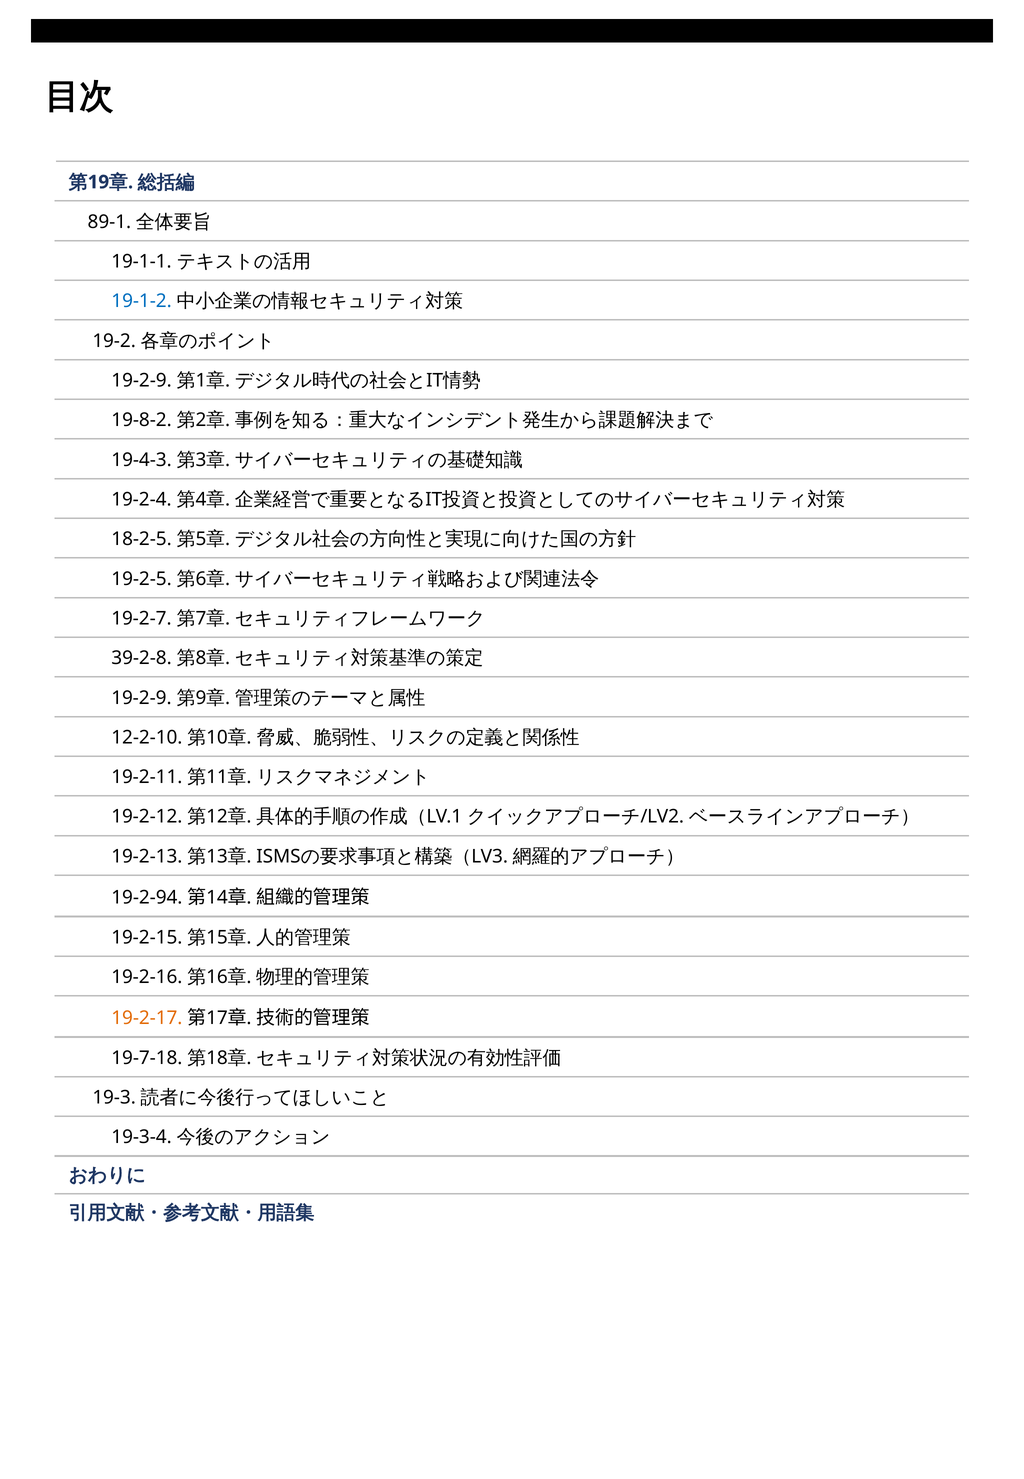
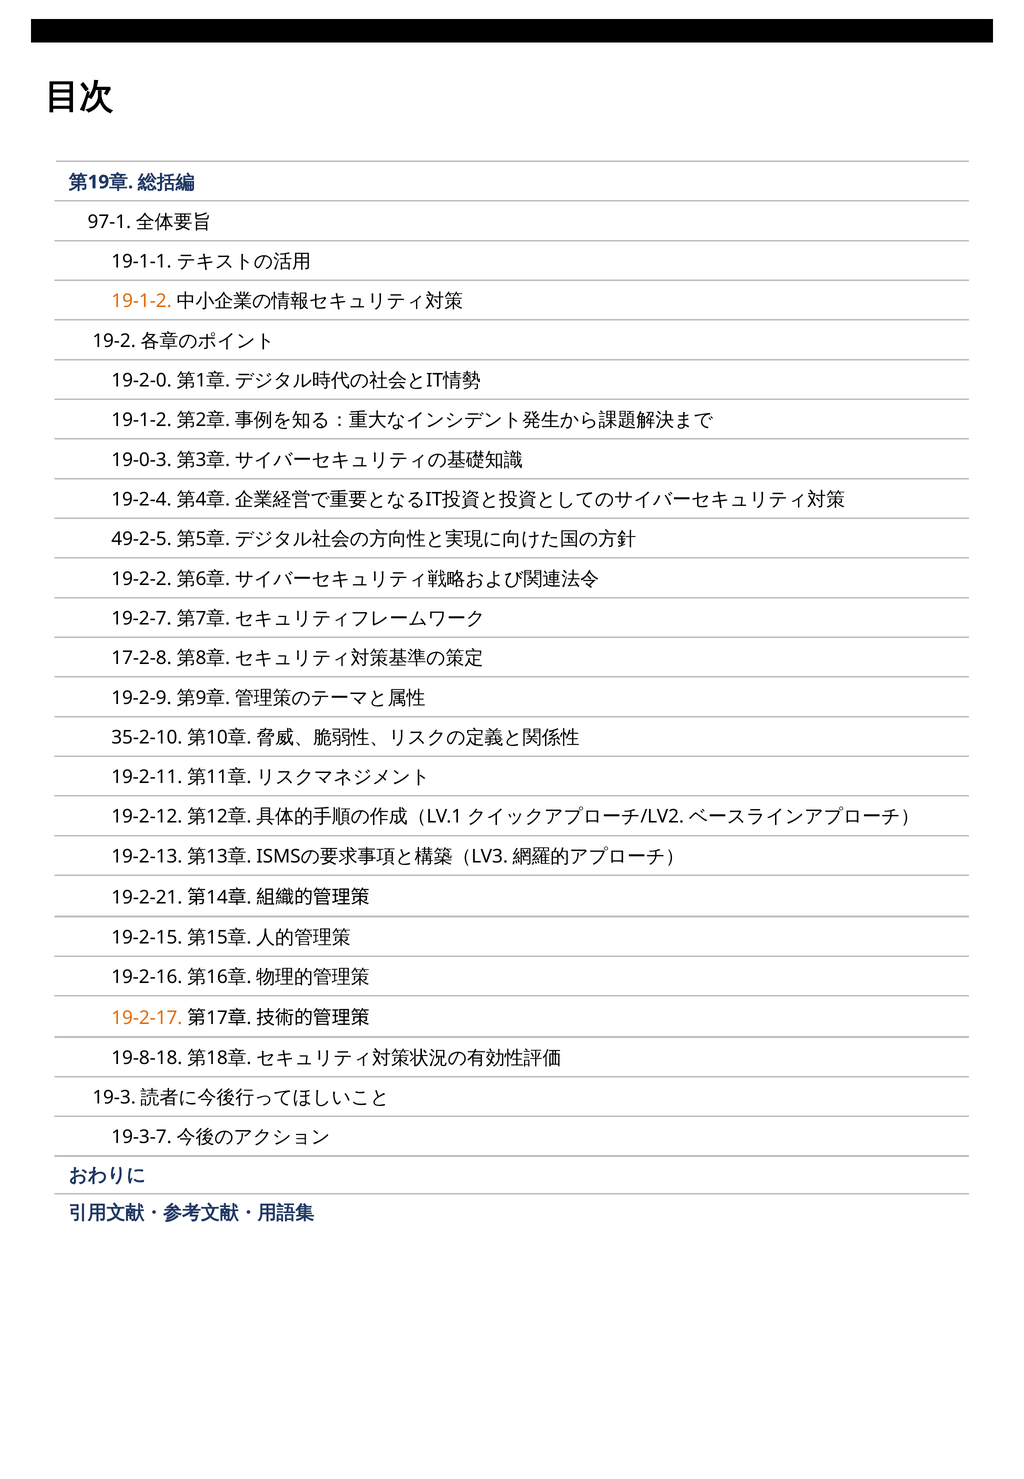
89-1: 89-1 -> 97-1
19-1-2 at (142, 301) colour: blue -> orange
19-2-9 at (142, 380): 19-2-9 -> 19-2-0
19-8-2 at (142, 420): 19-8-2 -> 19-1-2
19-4-3: 19-4-3 -> 19-0-3
18-2-5: 18-2-5 -> 49-2-5
19-2-5: 19-2-5 -> 19-2-2
39-2-8: 39-2-8 -> 17-2-8
12-2-10: 12-2-10 -> 35-2-10
19-2-94: 19-2-94 -> 19-2-21
19-7-18: 19-7-18 -> 19-8-18
19-3-4: 19-3-4 -> 19-3-7
